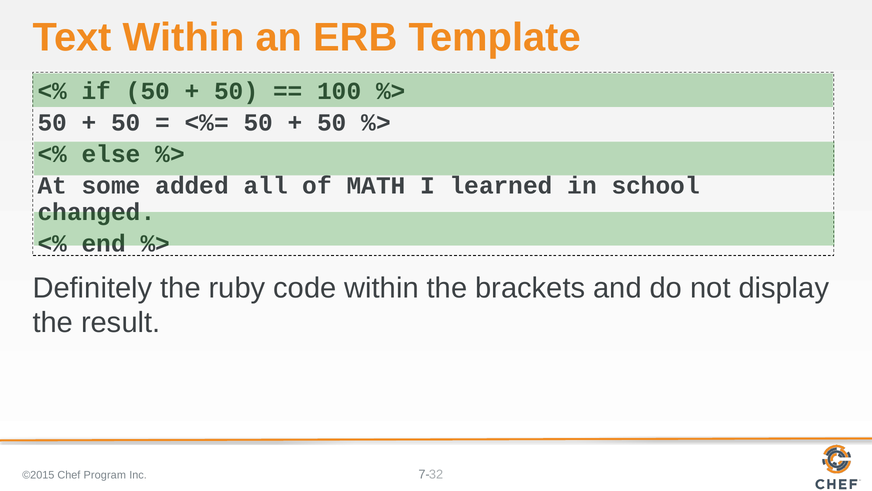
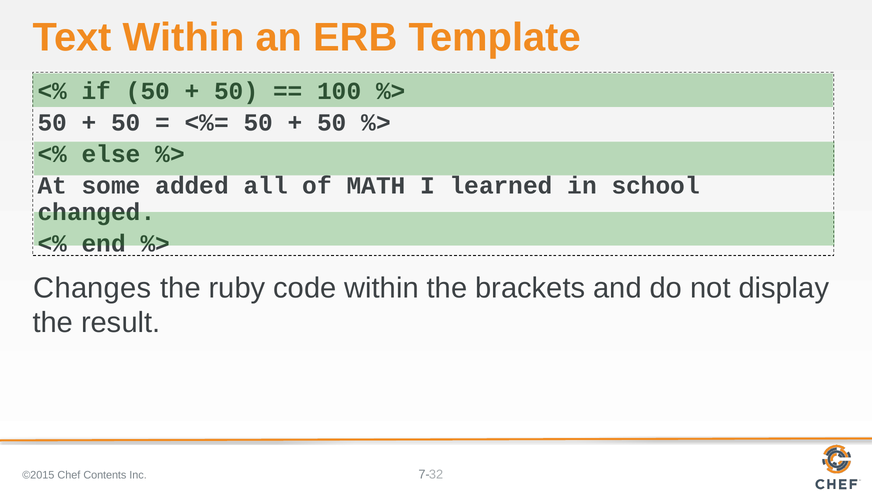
Definitely: Definitely -> Changes
Program: Program -> Contents
